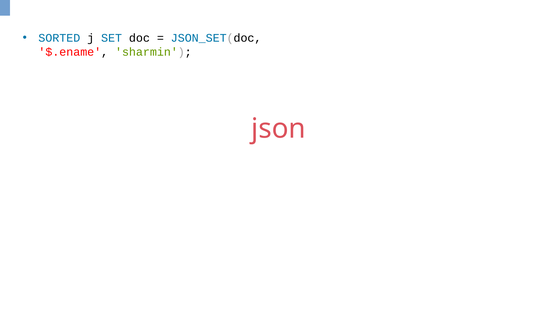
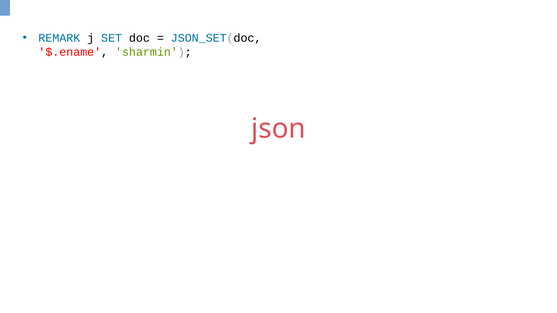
SORTED: SORTED -> REMARK
